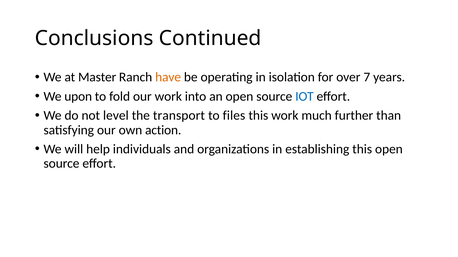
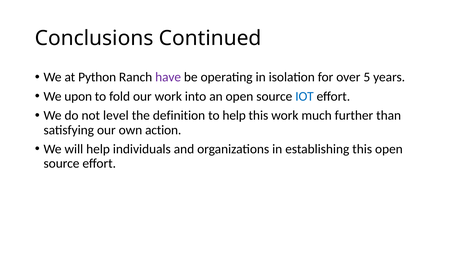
Master: Master -> Python
have colour: orange -> purple
7: 7 -> 5
transport: transport -> definition
to files: files -> help
